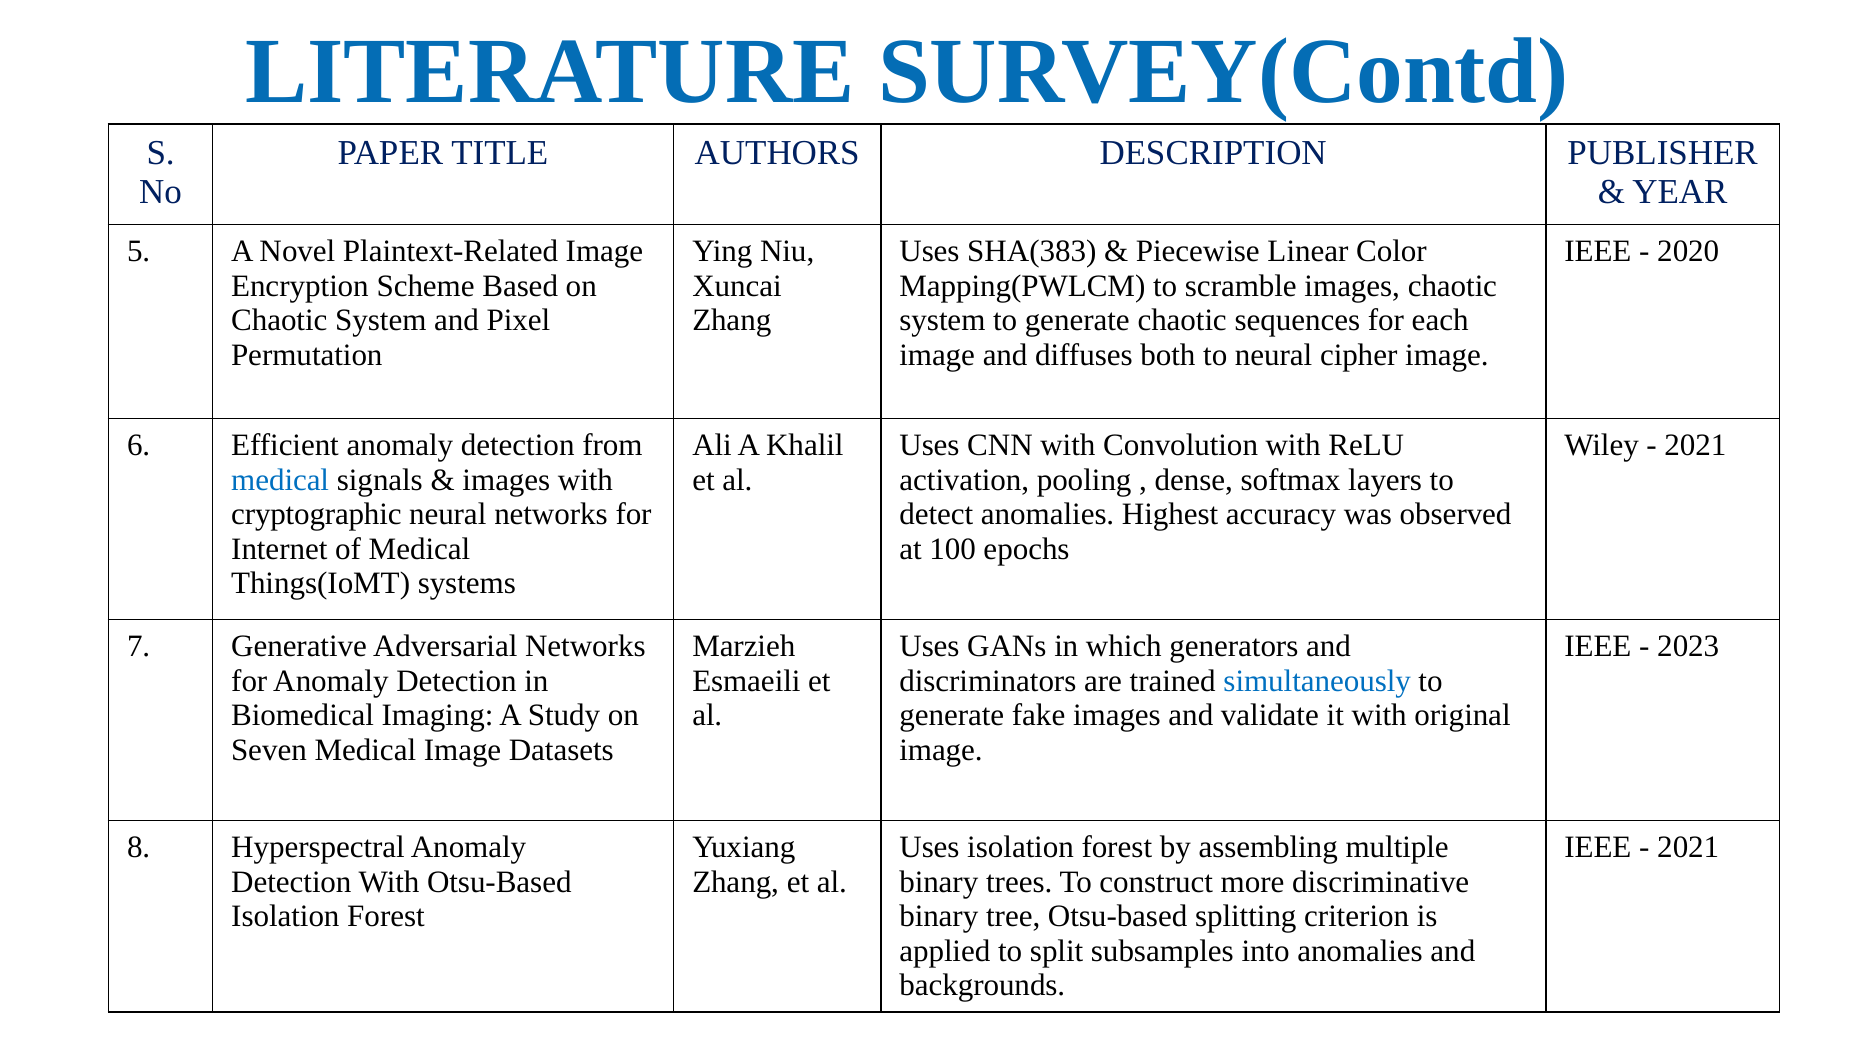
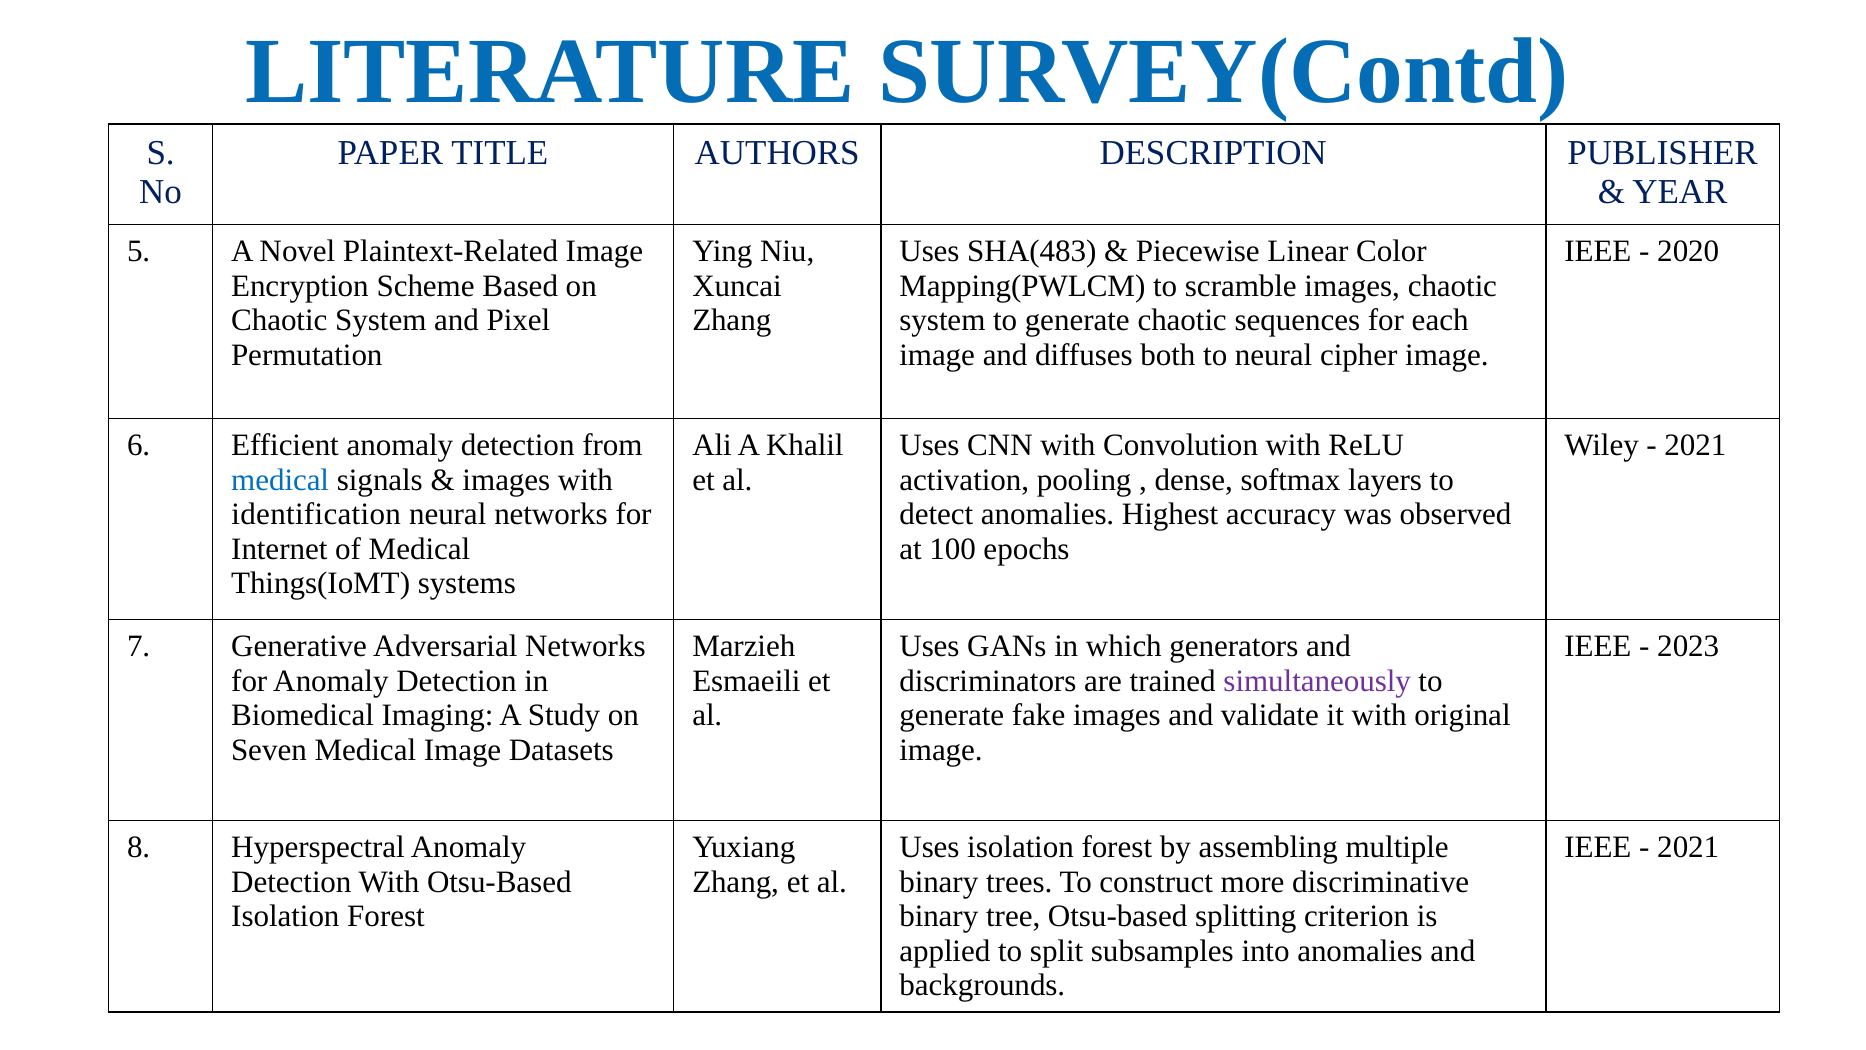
SHA(383: SHA(383 -> SHA(483
cryptographic: cryptographic -> identification
simultaneously colour: blue -> purple
